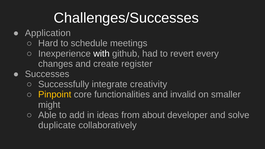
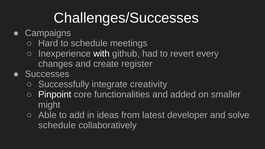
Application: Application -> Campaigns
Pinpoint colour: yellow -> white
invalid: invalid -> added
about: about -> latest
duplicate at (57, 125): duplicate -> schedule
